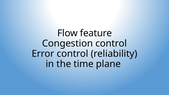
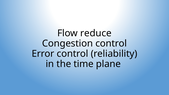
feature: feature -> reduce
